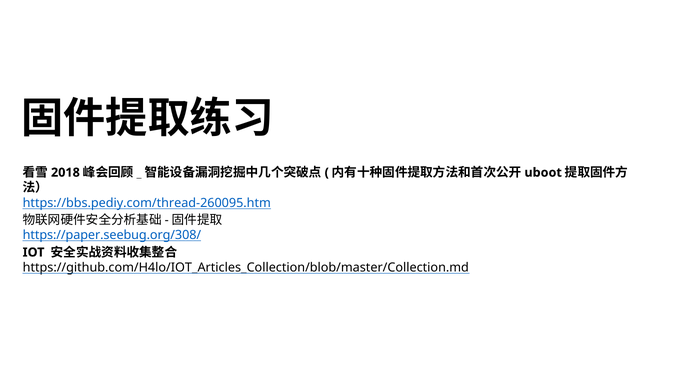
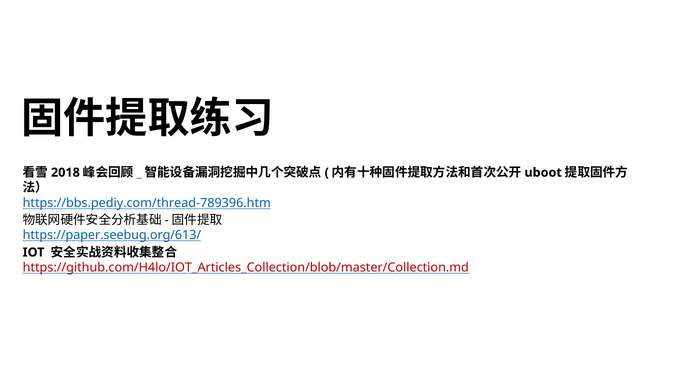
https://bbs.pediy.com/thread-260095.htm: https://bbs.pediy.com/thread-260095.htm -> https://bbs.pediy.com/thread-789396.htm
https://paper.seebug.org/308/: https://paper.seebug.org/308/ -> https://paper.seebug.org/613/
https://github.com/H4lo/IOT_Articles_Collection/blob/master/Collection.md colour: black -> red
